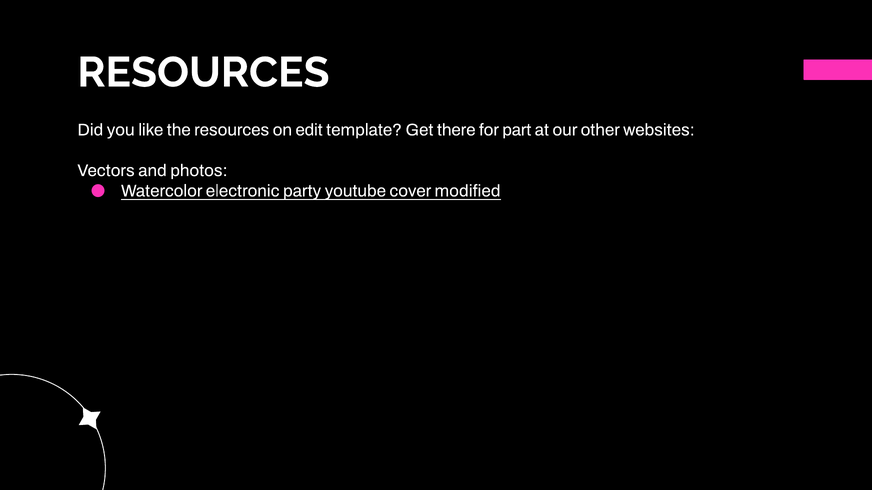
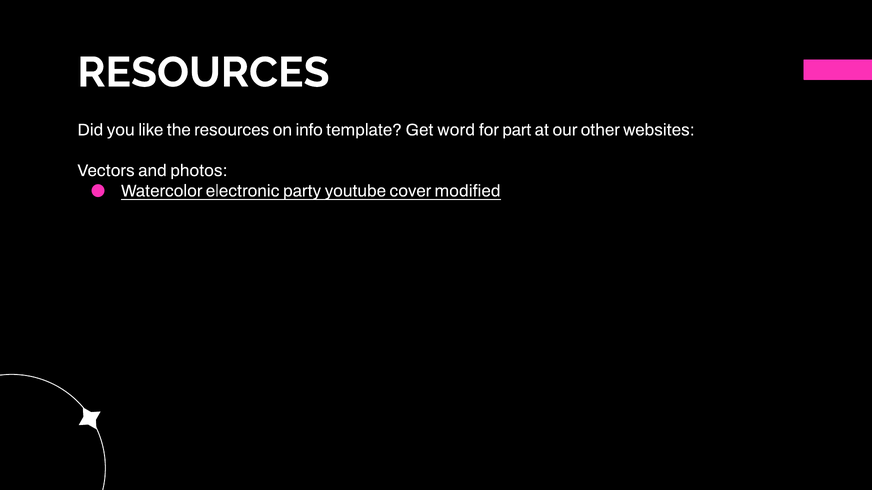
edit: edit -> info
there: there -> word
